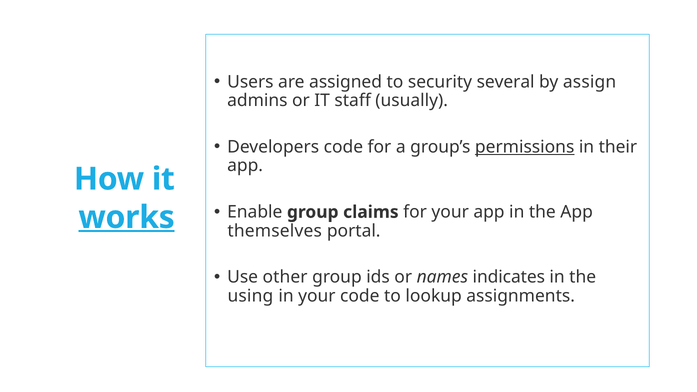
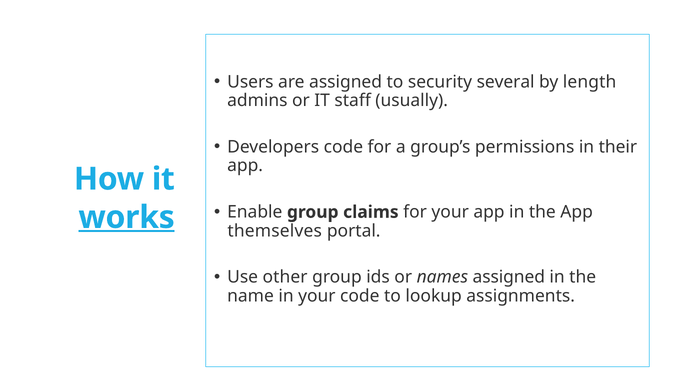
assign: assign -> length
permissions underline: present -> none
names indicates: indicates -> assigned
using: using -> name
